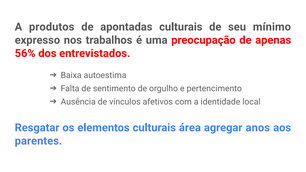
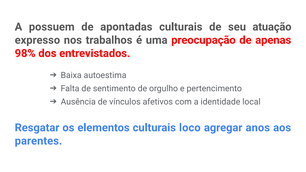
produtos: produtos -> possuem
mínimo: mínimo -> atuação
56%: 56% -> 98%
área: área -> loco
